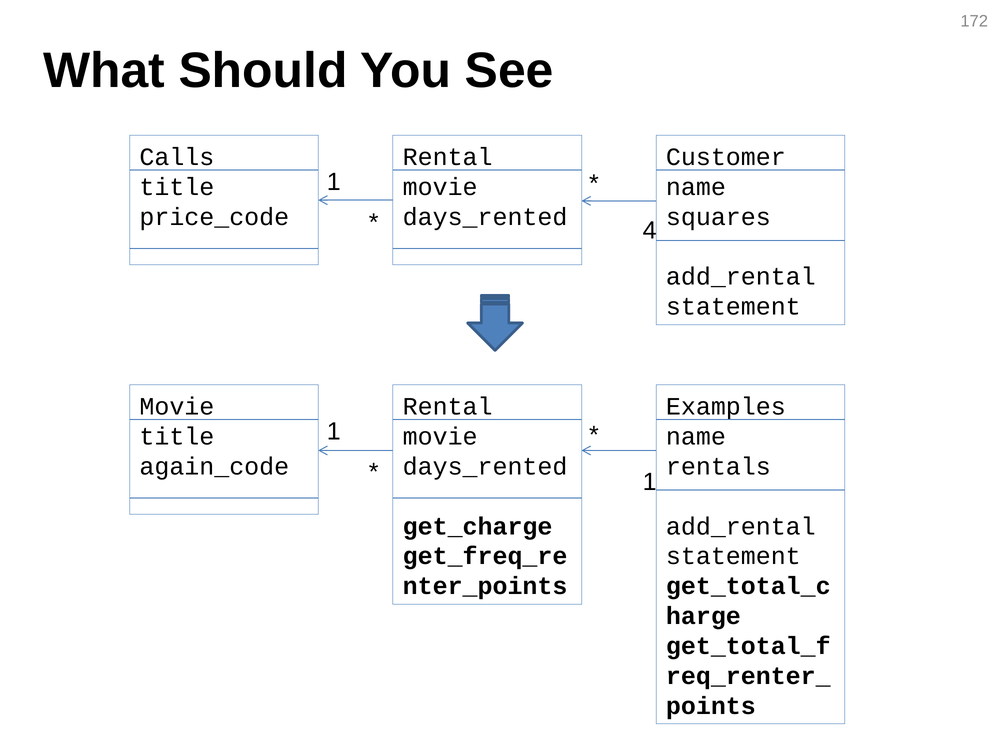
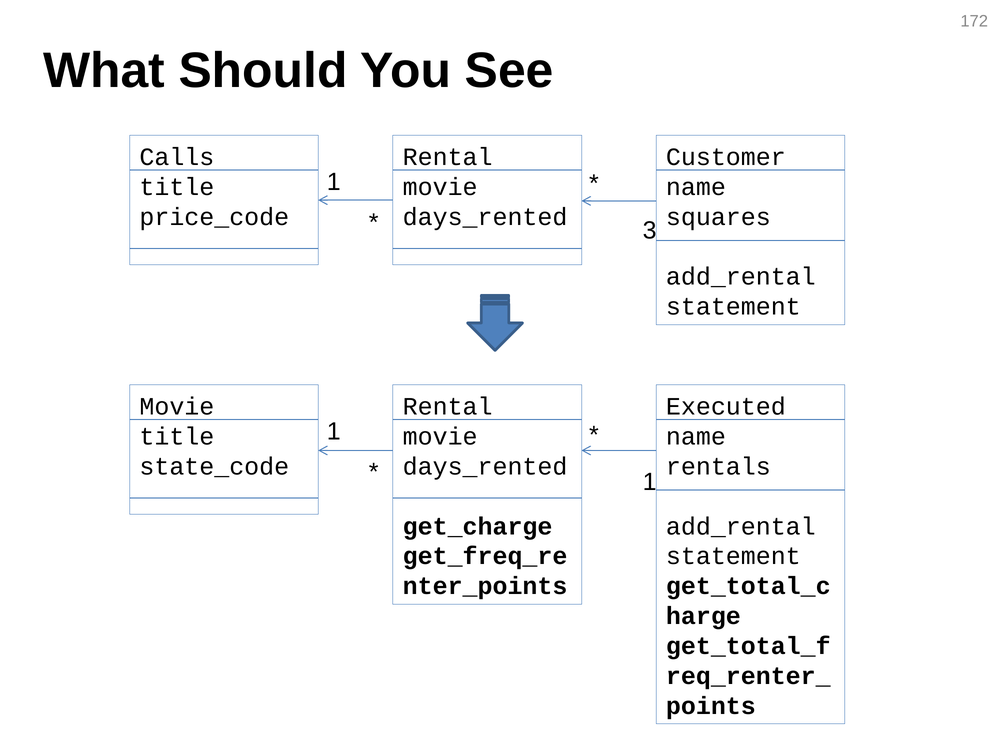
4: 4 -> 3
Examples: Examples -> Executed
again_code: again_code -> state_code
